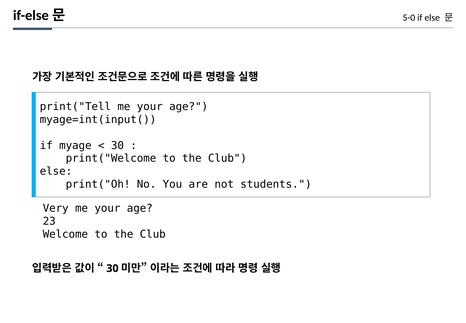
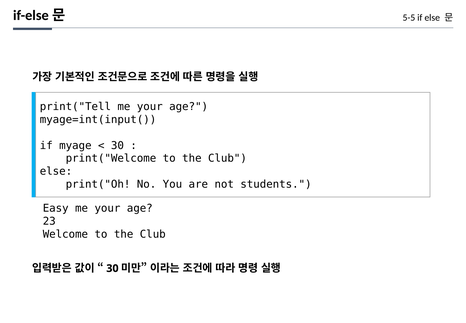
5-0: 5-0 -> 5-5
Very: Very -> Easy
